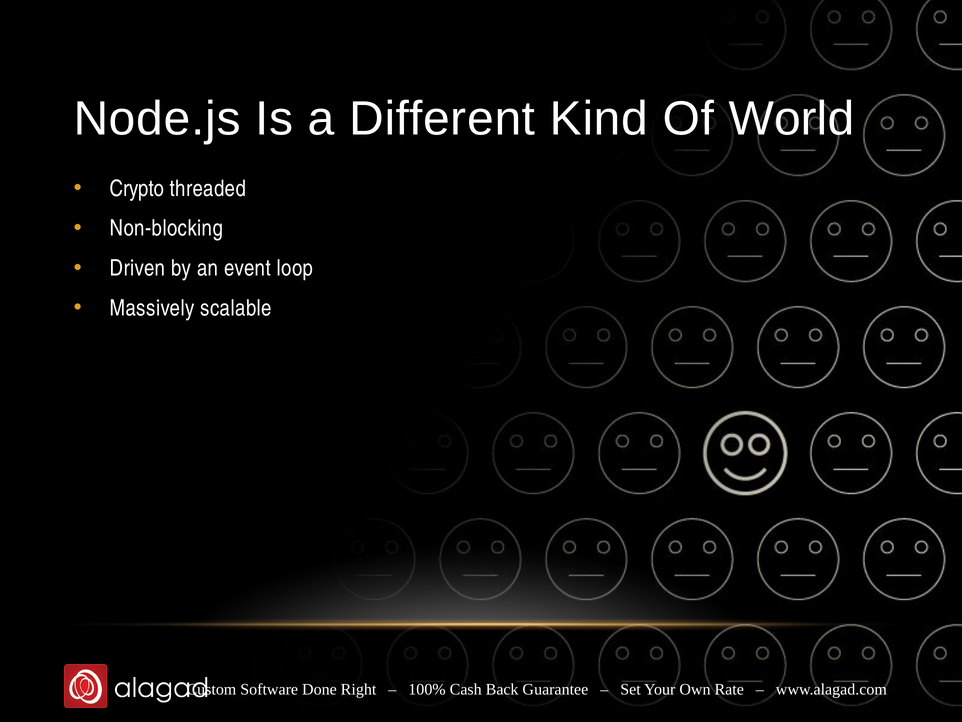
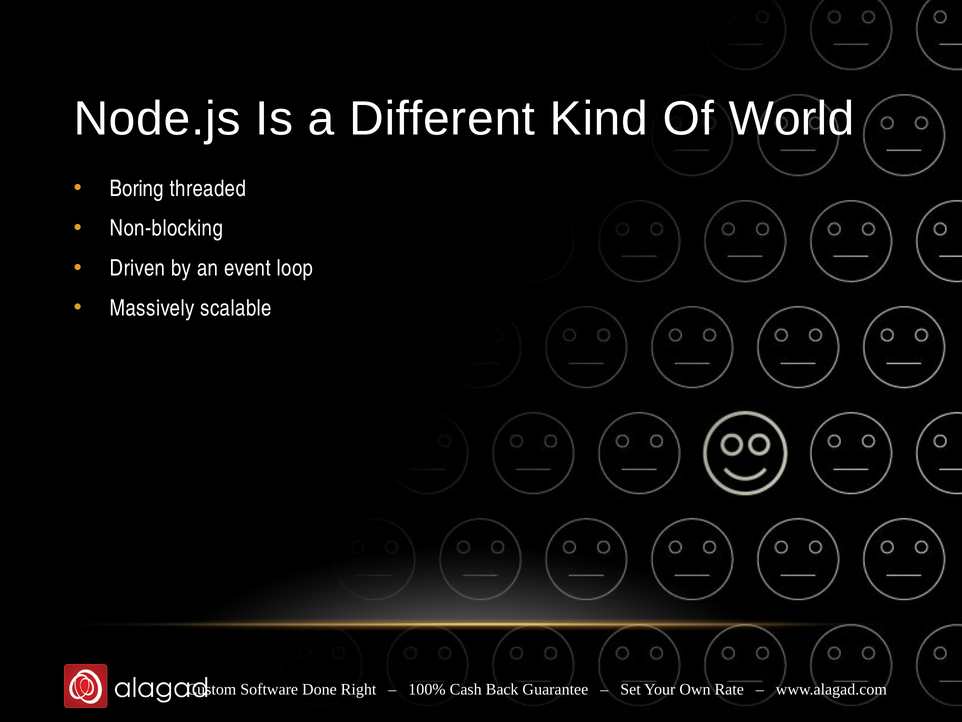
Crypto: Crypto -> Boring
